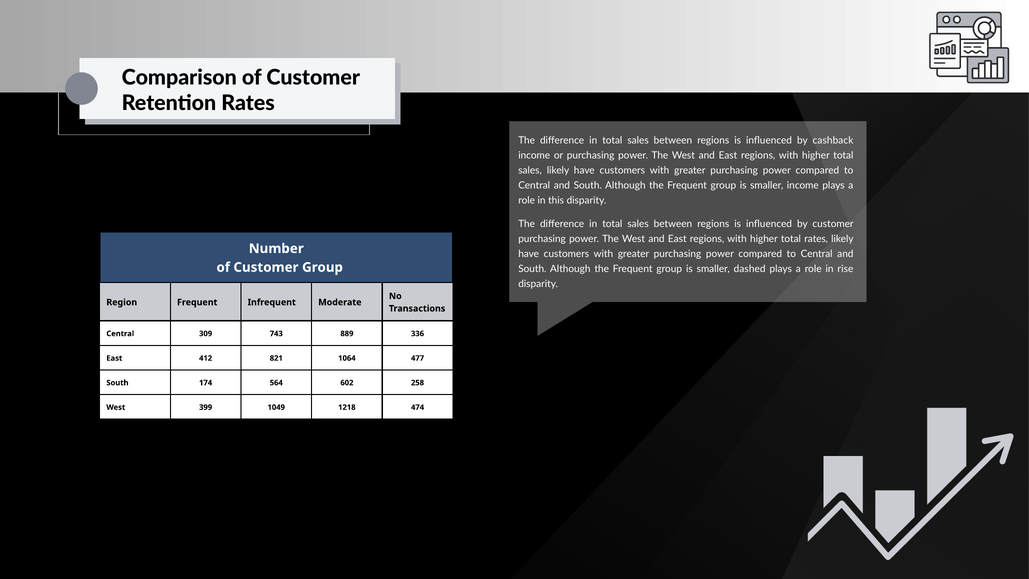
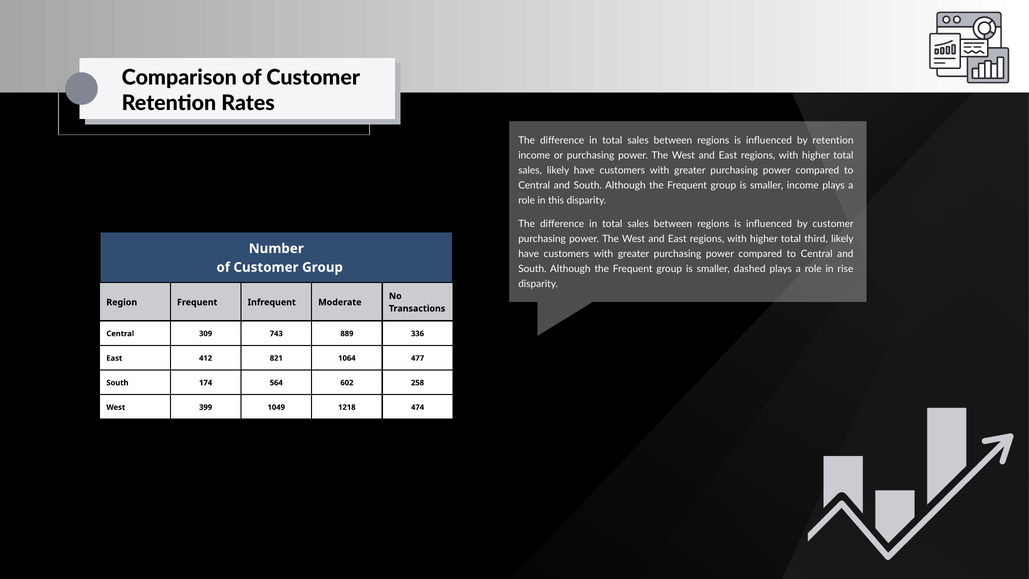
by cashback: cashback -> retention
total rates: rates -> third
